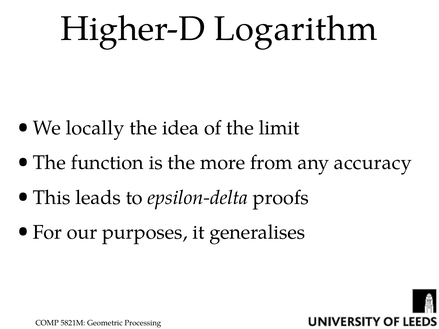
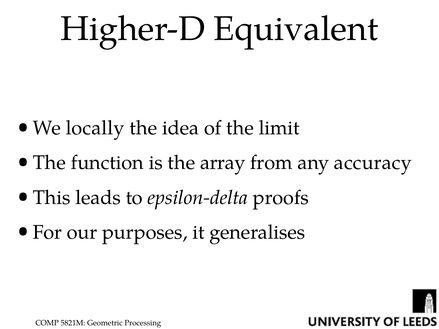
Logarithm: Logarithm -> Equivalent
more: more -> array
